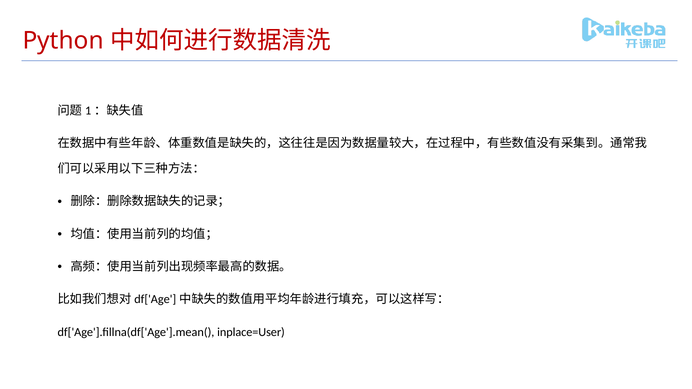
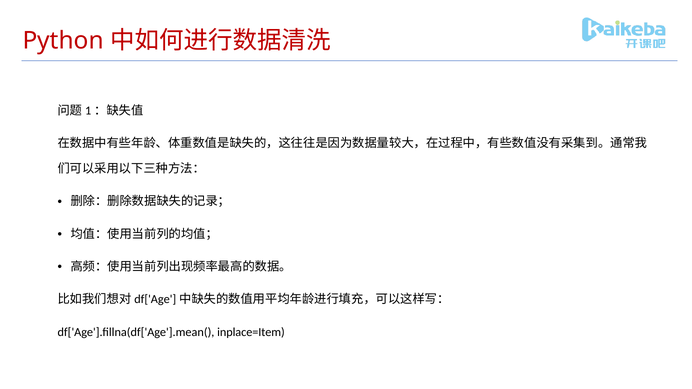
inplace=User: inplace=User -> inplace=Item
